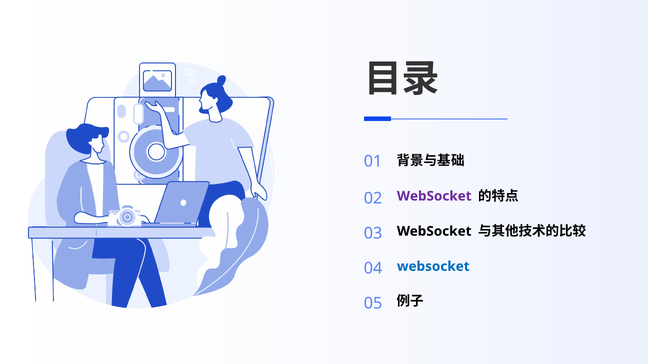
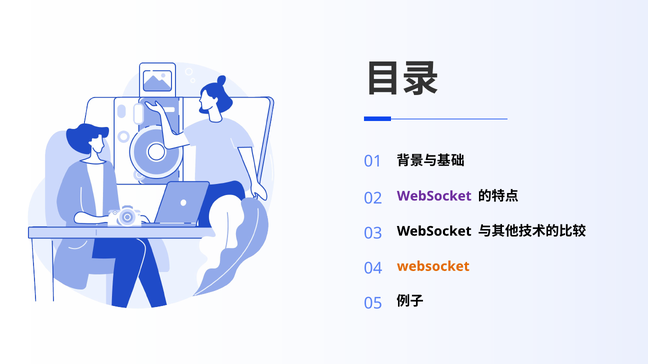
websocket at (433, 267) colour: blue -> orange
